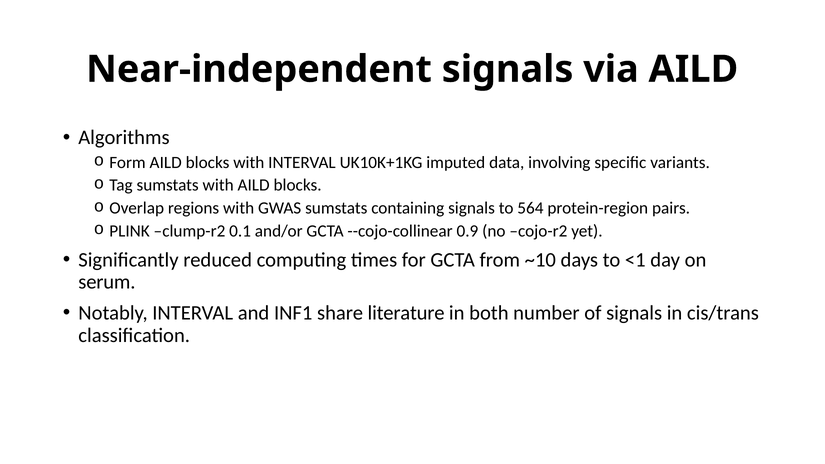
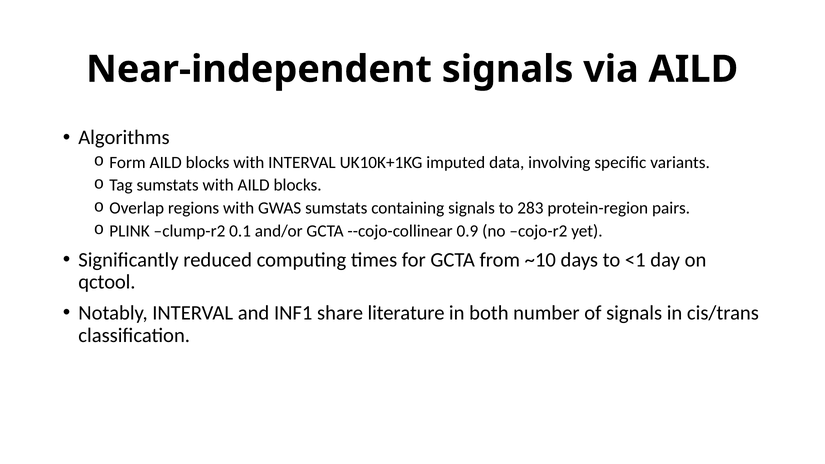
564: 564 -> 283
serum: serum -> qctool
